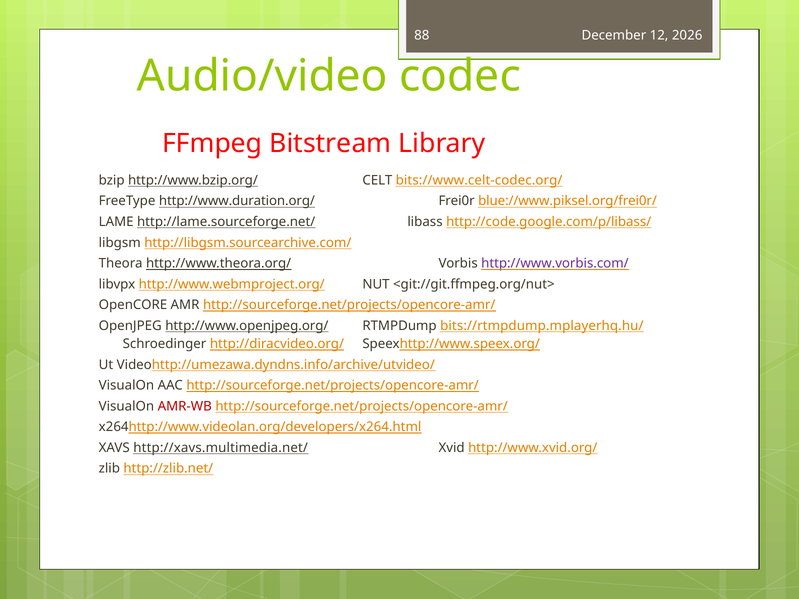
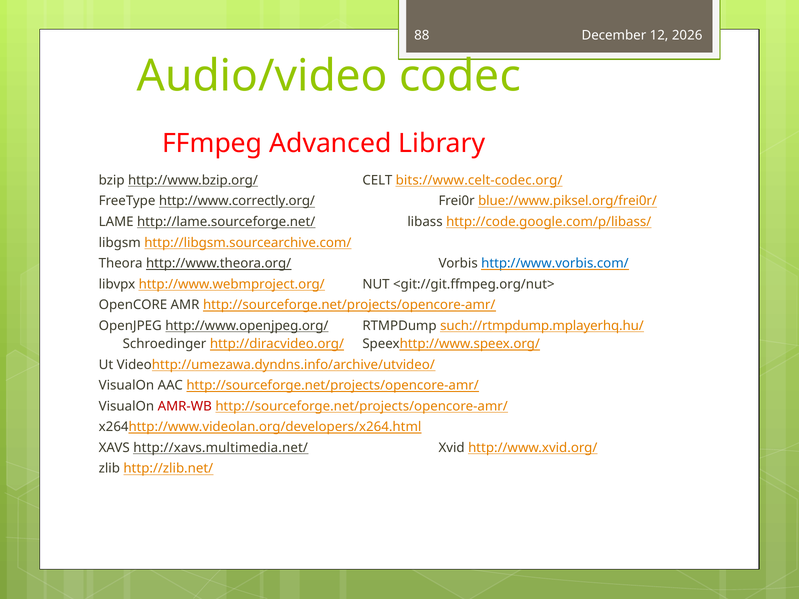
Bitstream: Bitstream -> Advanced
http://www.duration.org/: http://www.duration.org/ -> http://www.correctly.org/
http://www.vorbis.com/ colour: purple -> blue
bits://rtmpdump.mplayerhq.hu/: bits://rtmpdump.mplayerhq.hu/ -> such://rtmpdump.mplayerhq.hu/
